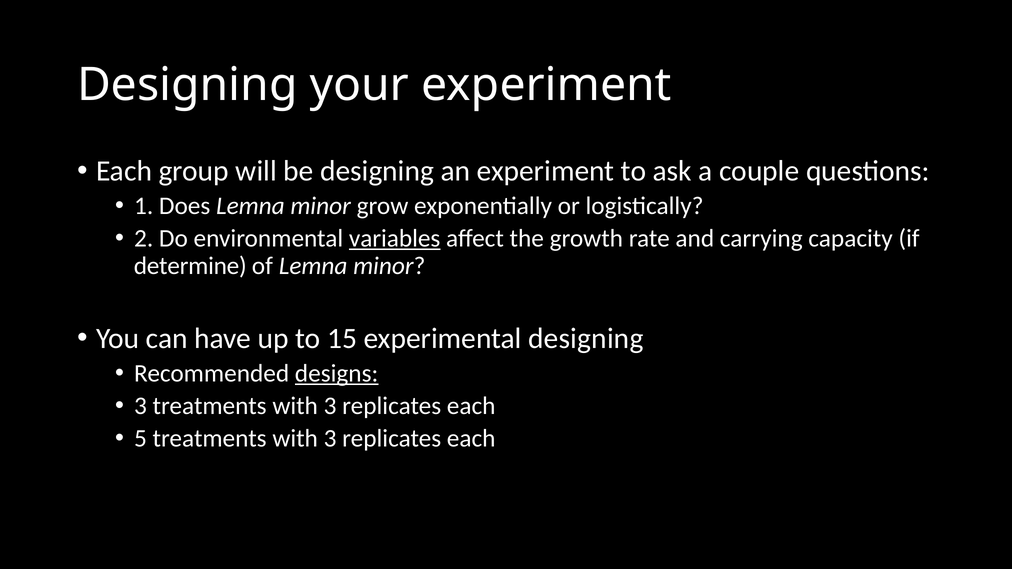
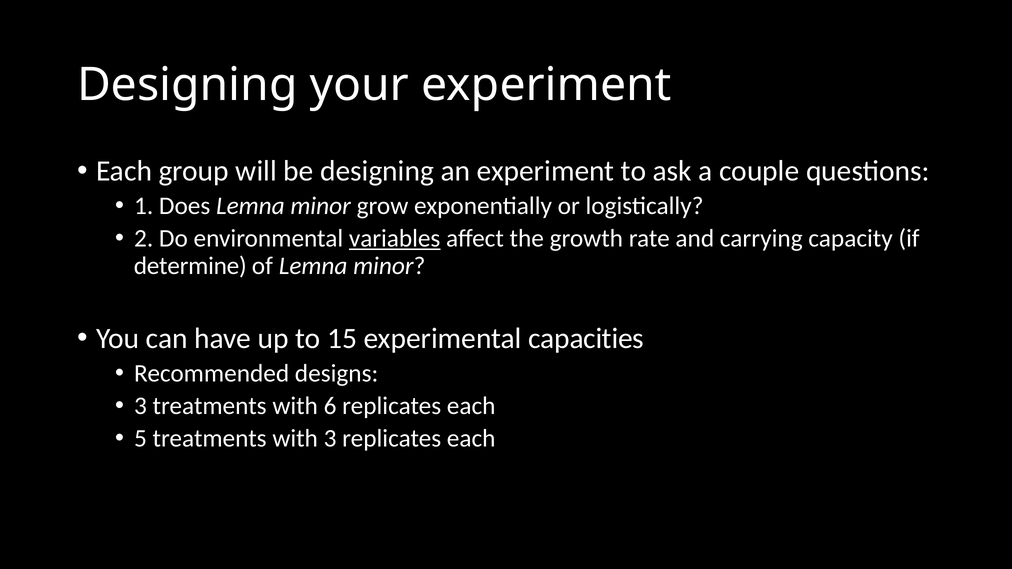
experimental designing: designing -> capacities
designs underline: present -> none
3 treatments with 3: 3 -> 6
